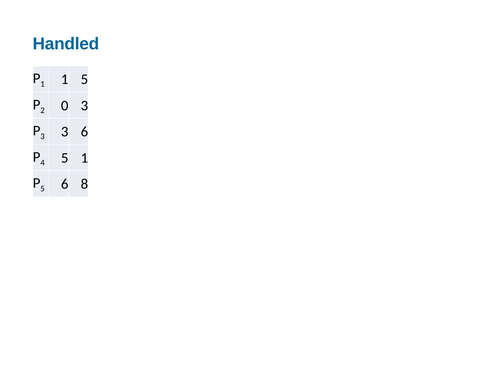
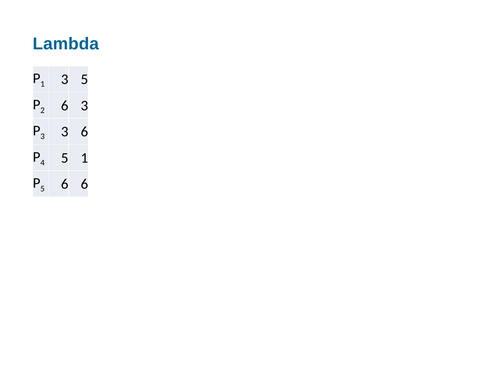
Handled: Handled -> Lambda
1 1: 1 -> 3
0 at (65, 106): 0 -> 6
6 8: 8 -> 6
